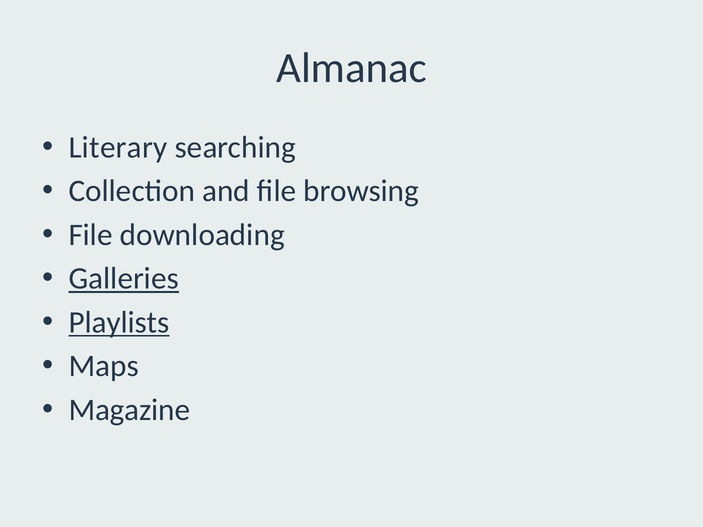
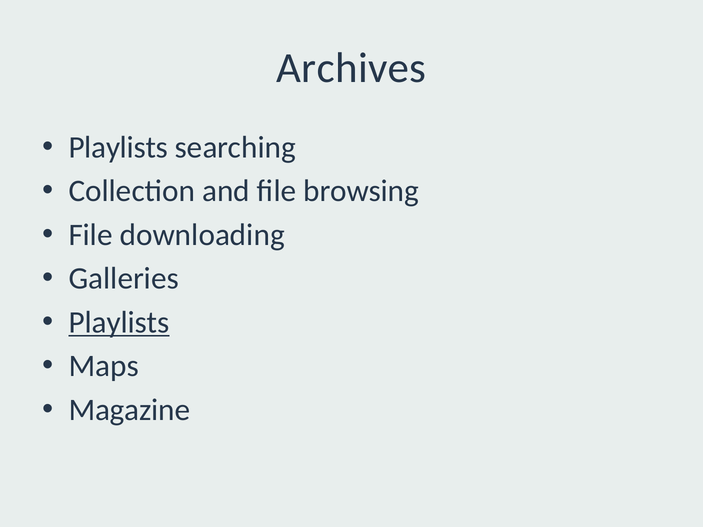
Almanac: Almanac -> Archives
Literary at (118, 147): Literary -> Playlists
Galleries underline: present -> none
